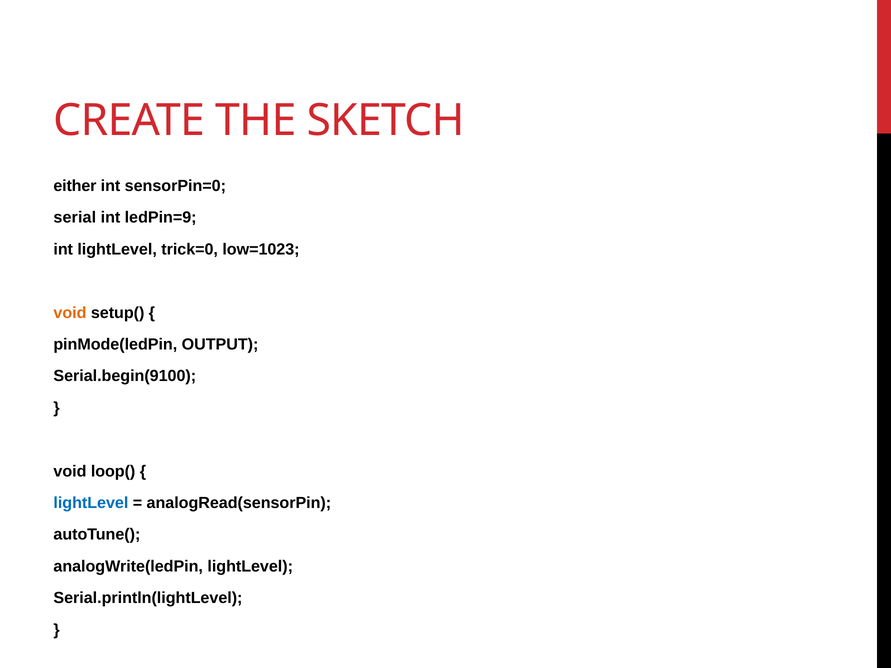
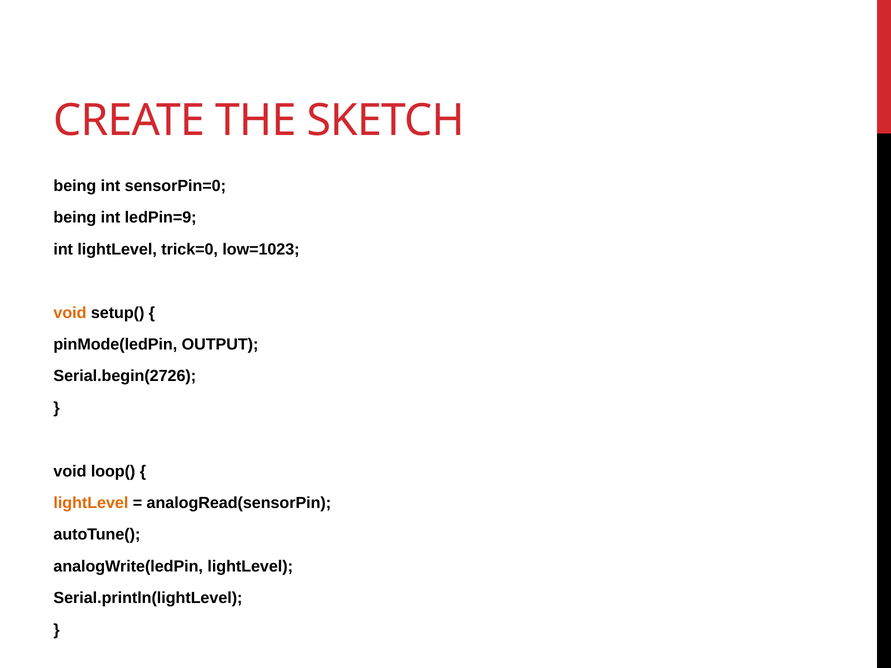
either at (75, 186): either -> being
serial at (75, 218): serial -> being
Serial.begin(9100: Serial.begin(9100 -> Serial.begin(2726
lightLevel at (91, 503) colour: blue -> orange
